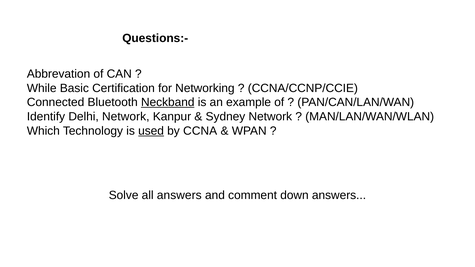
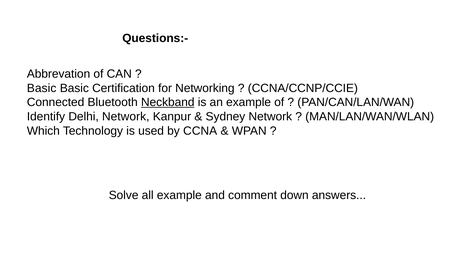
While at (42, 88): While -> Basic
used underline: present -> none
all answers: answers -> example
